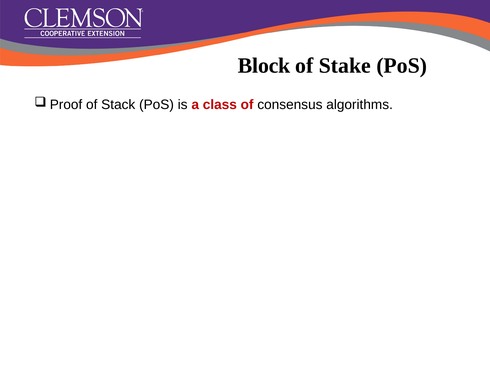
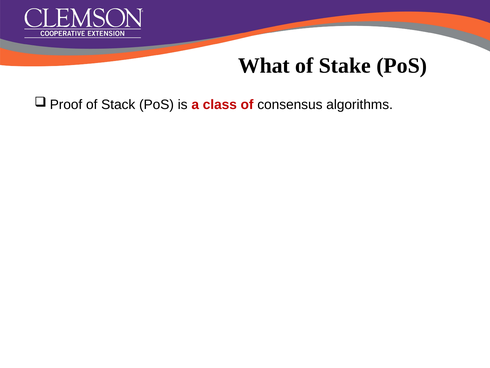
Block: Block -> What
